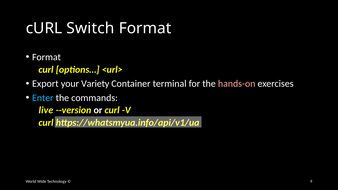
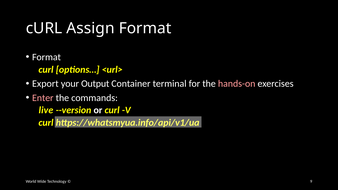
Switch: Switch -> Assign
Variety: Variety -> Output
Enter colour: light blue -> pink
